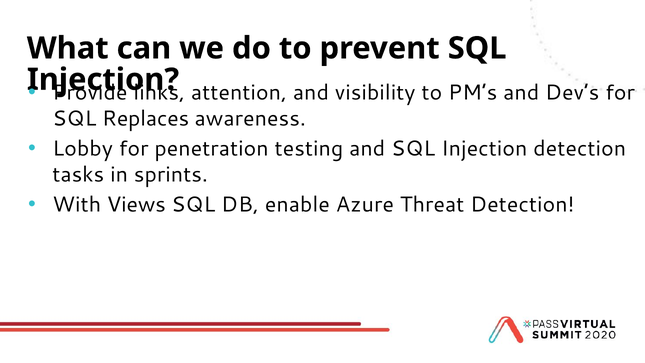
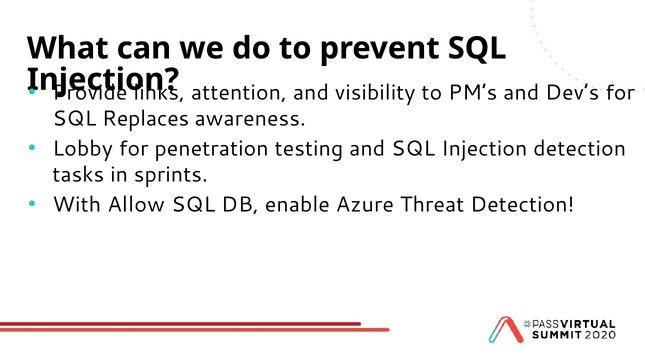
Views: Views -> Allow
